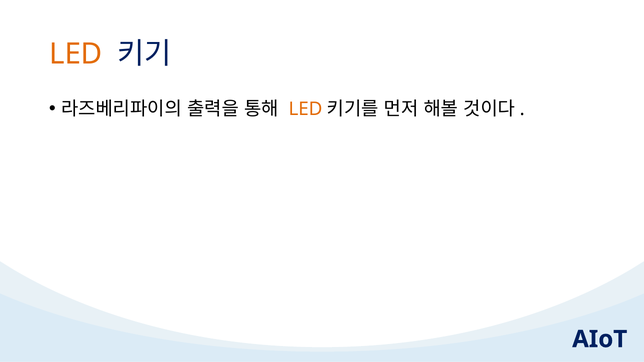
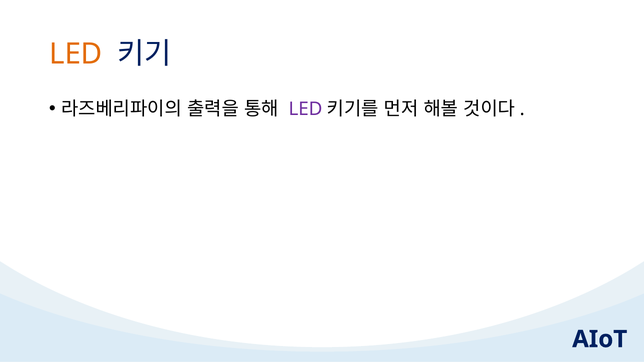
LED at (305, 109) colour: orange -> purple
